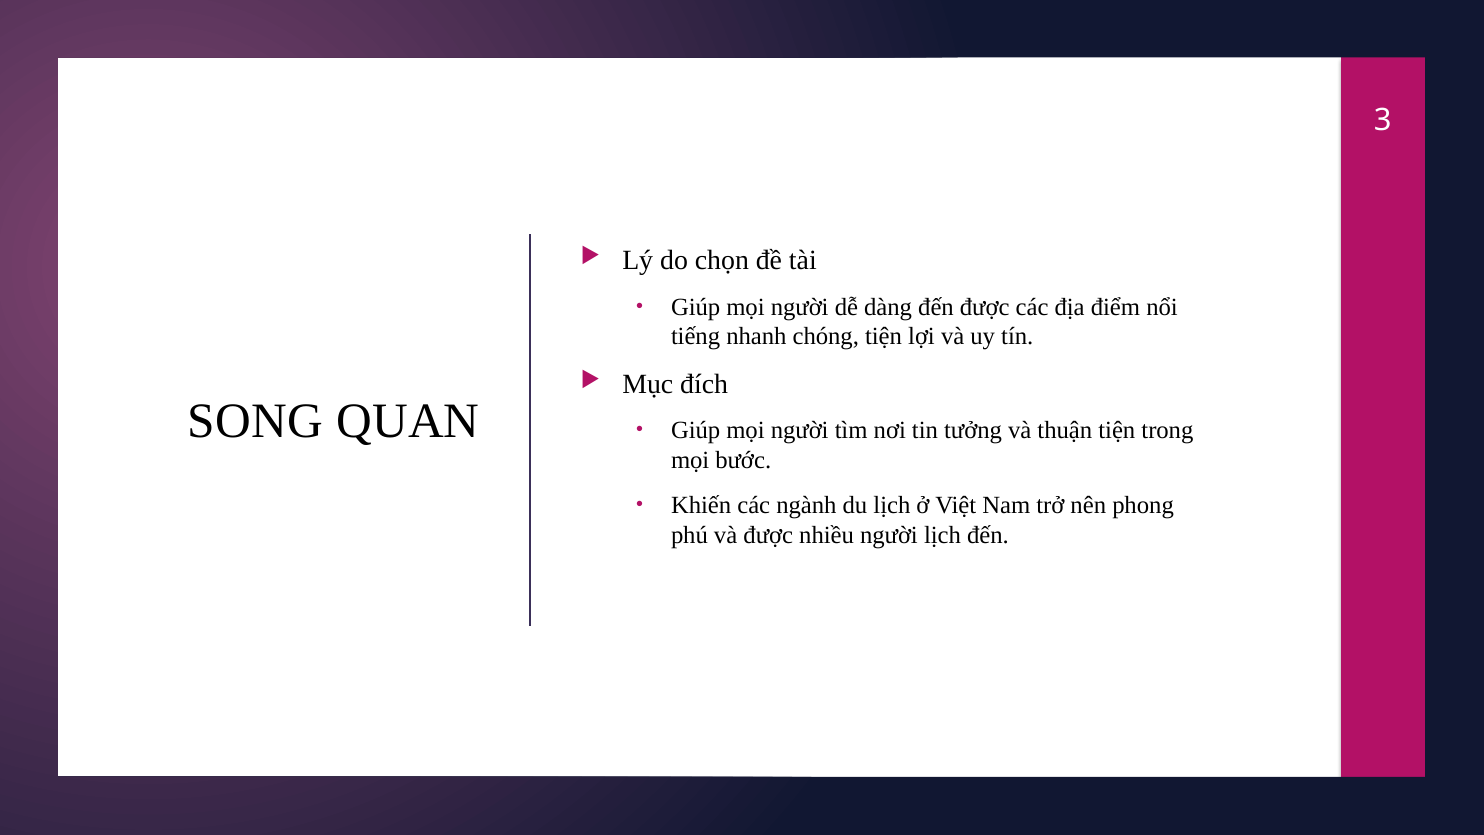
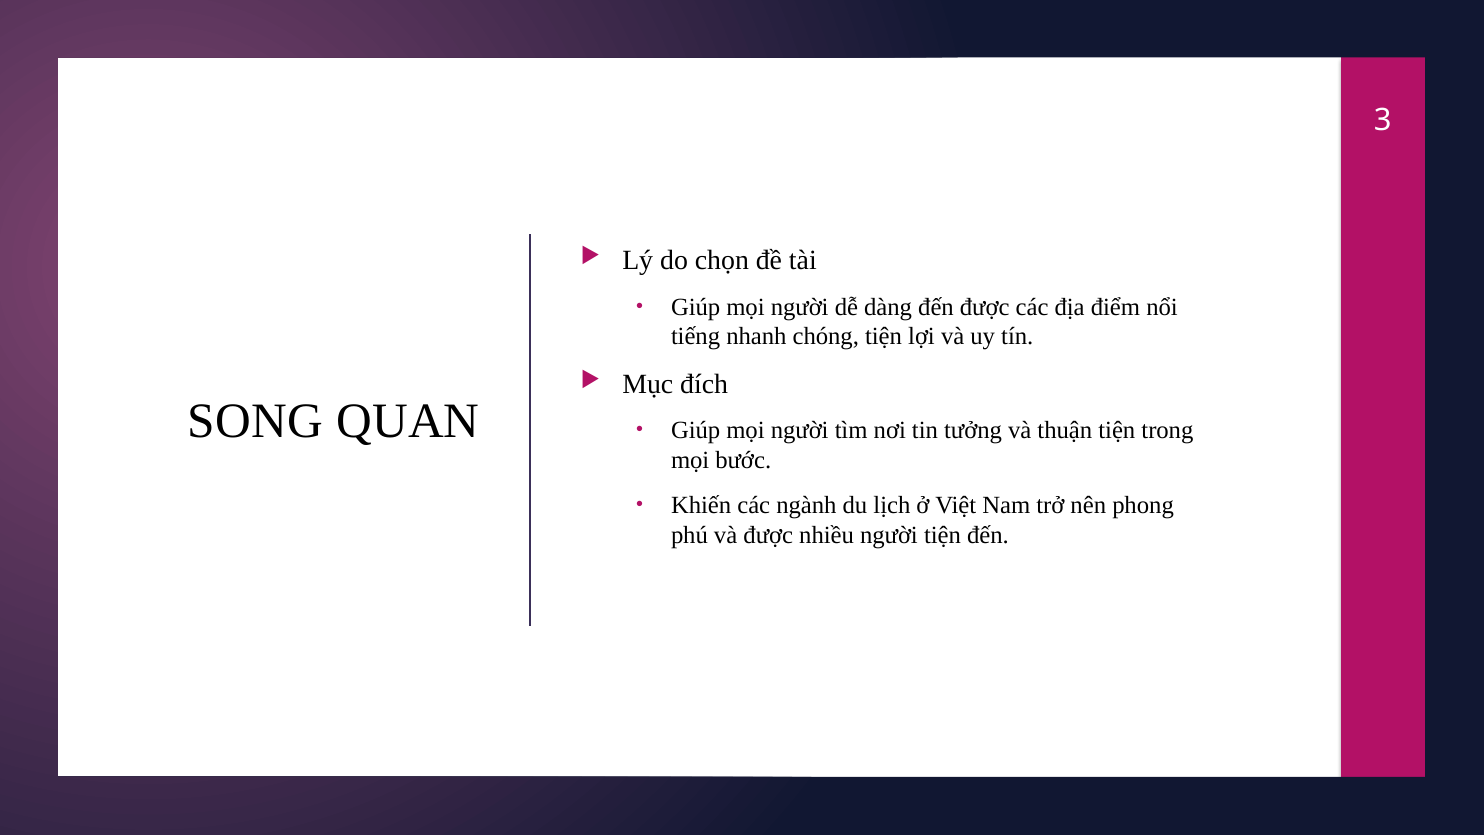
người lịch: lịch -> tiện
